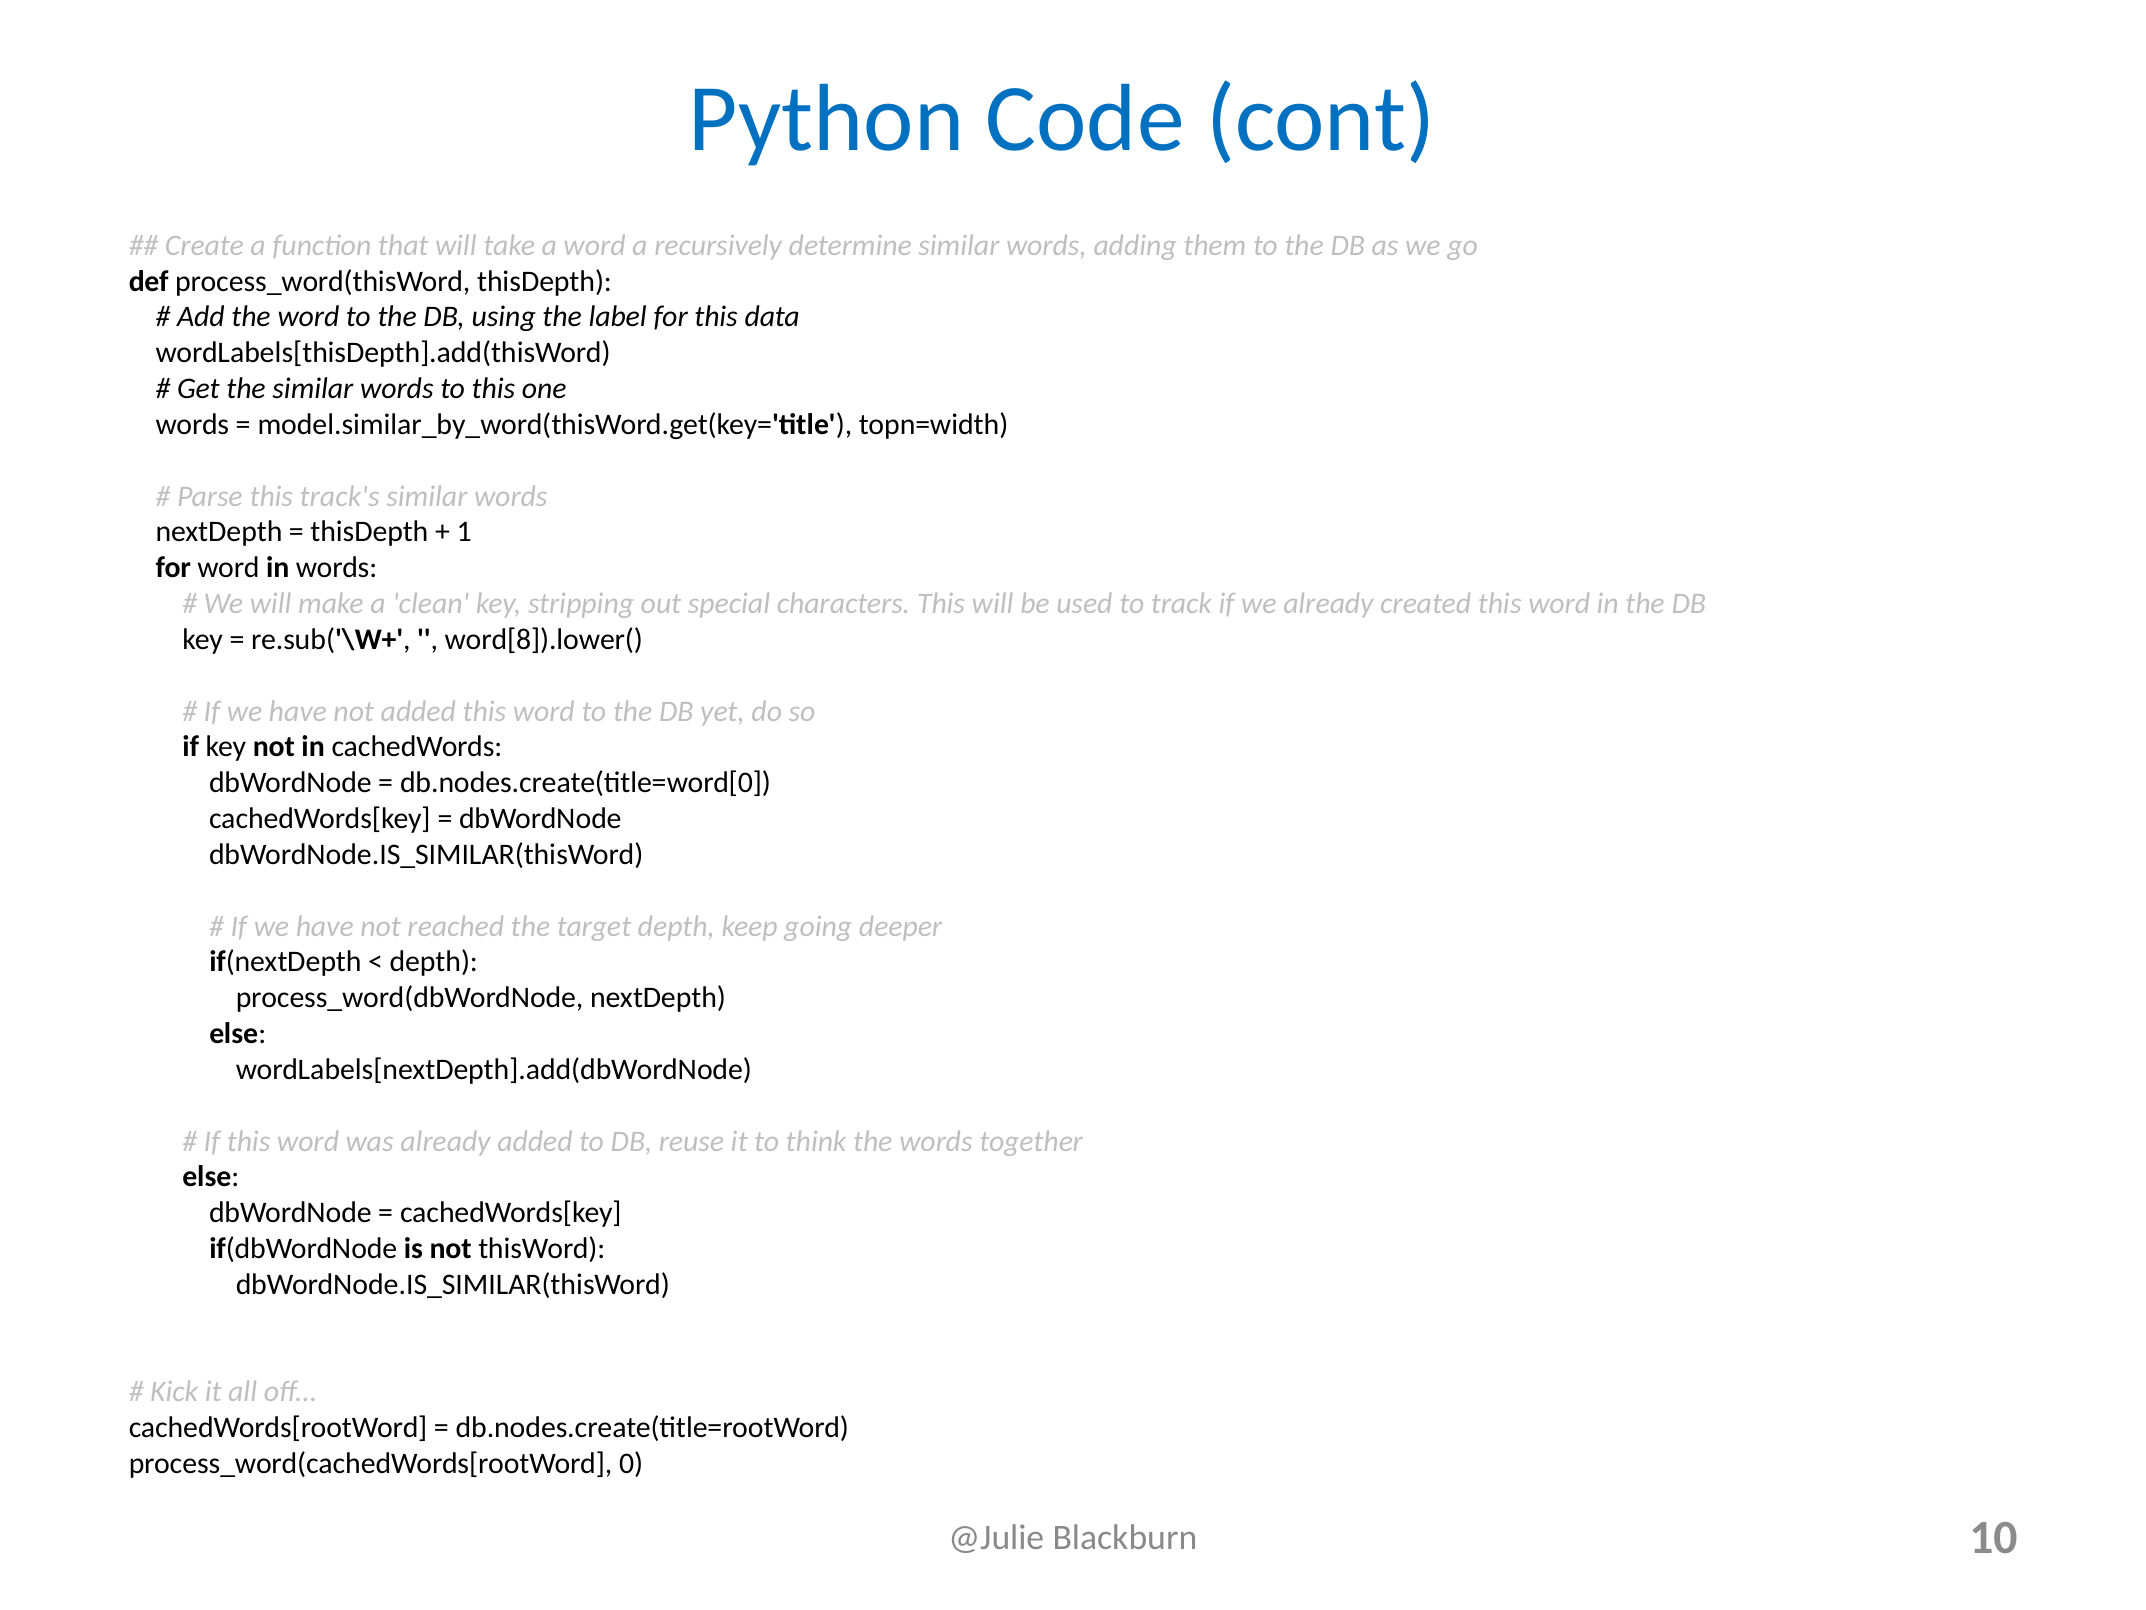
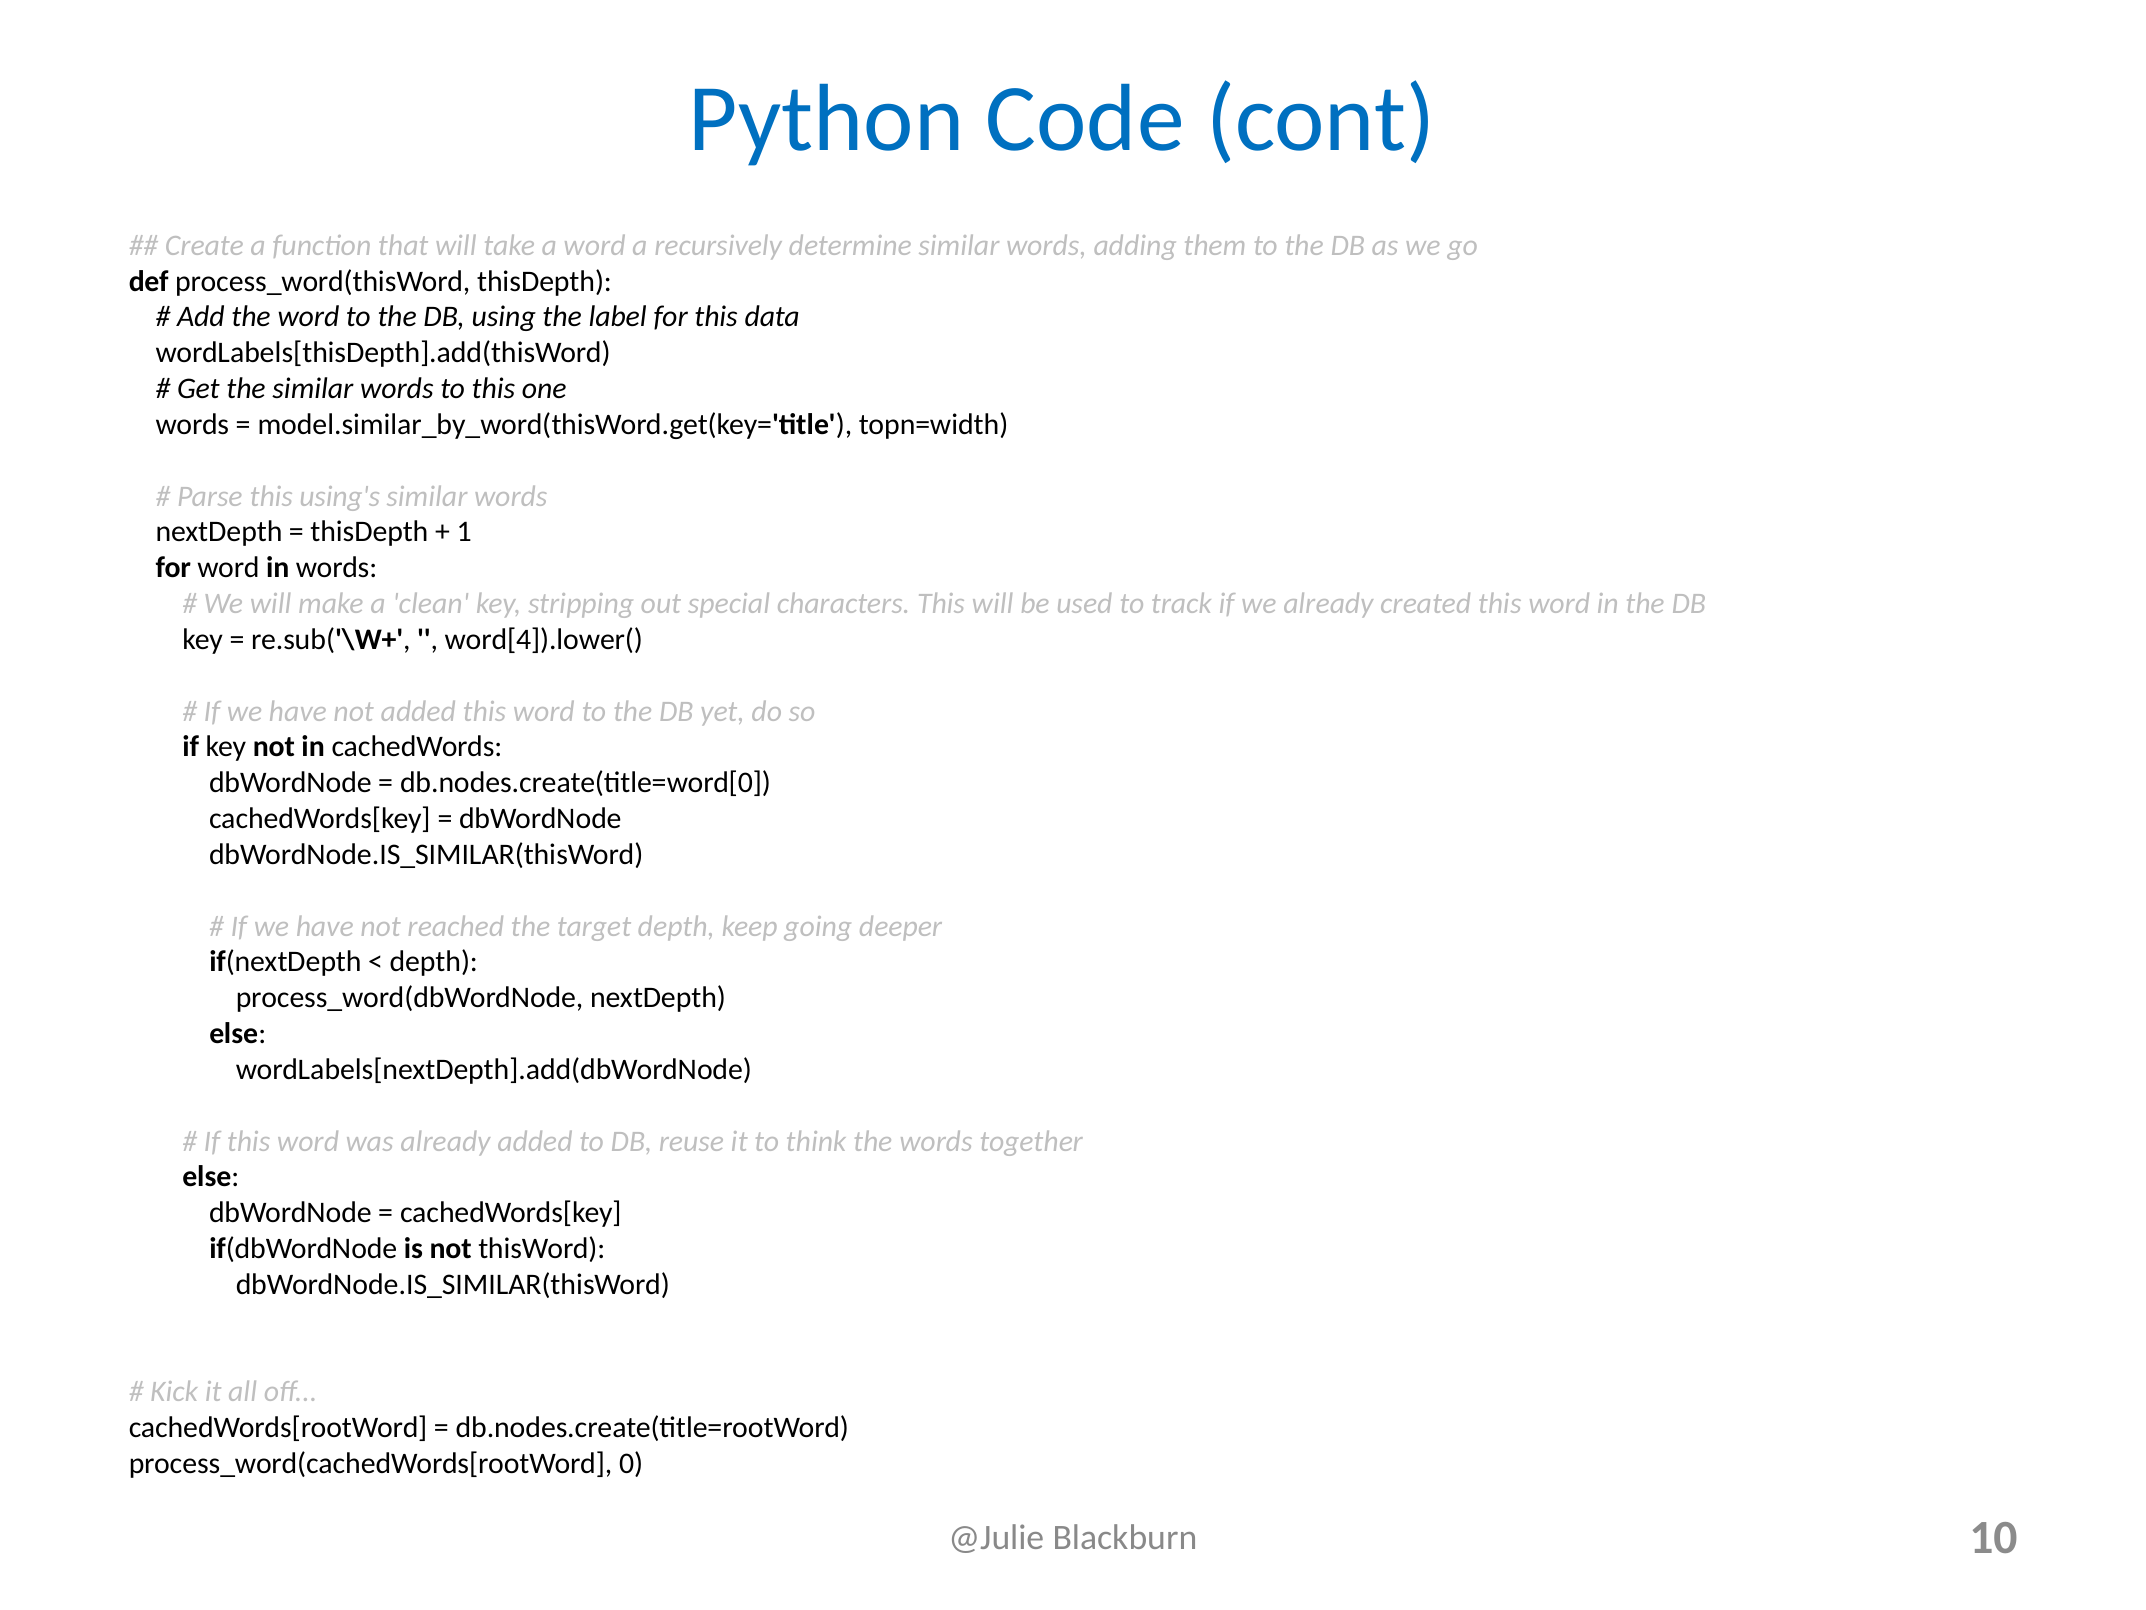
track's: track's -> using's
word[8]).lower(: word[8]).lower( -> word[4]).lower(
